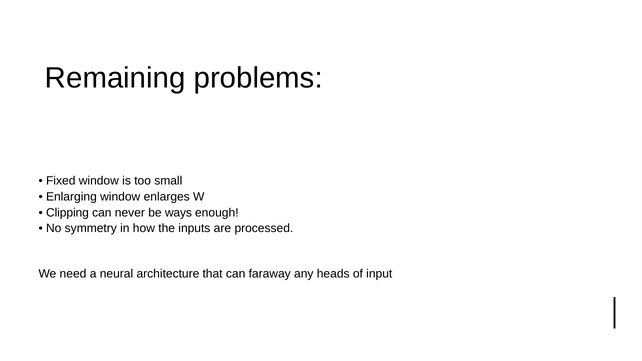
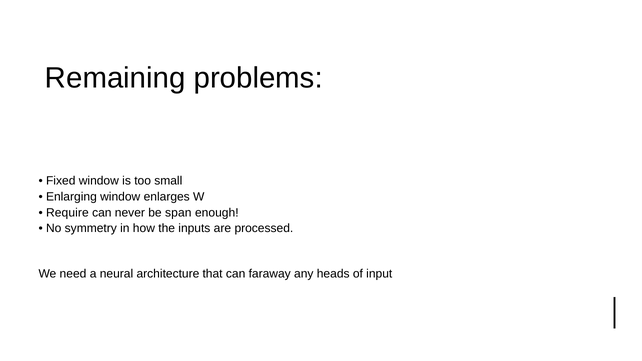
Clipping: Clipping -> Require
ways: ways -> span
